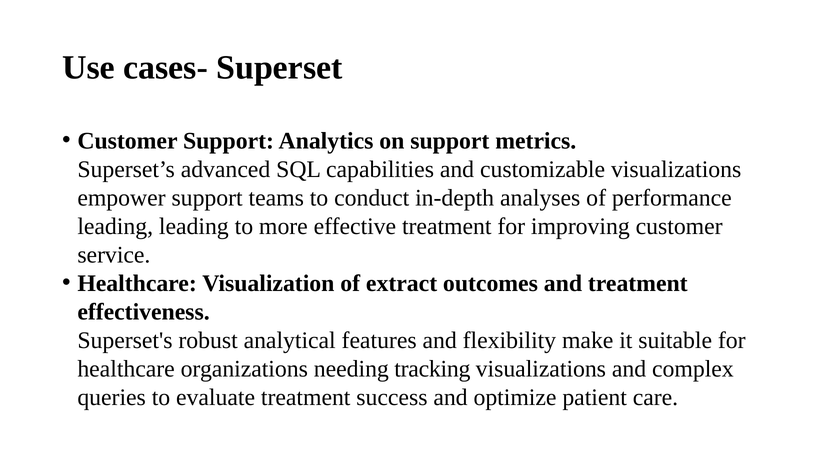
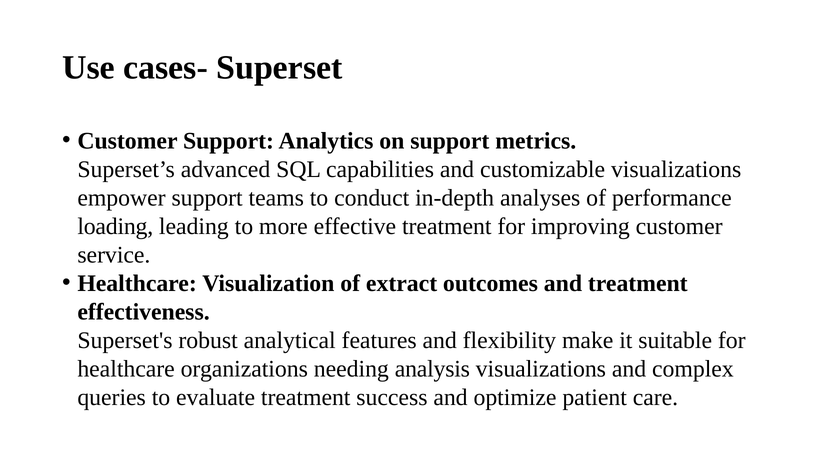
leading at (115, 227): leading -> loading
tracking: tracking -> analysis
